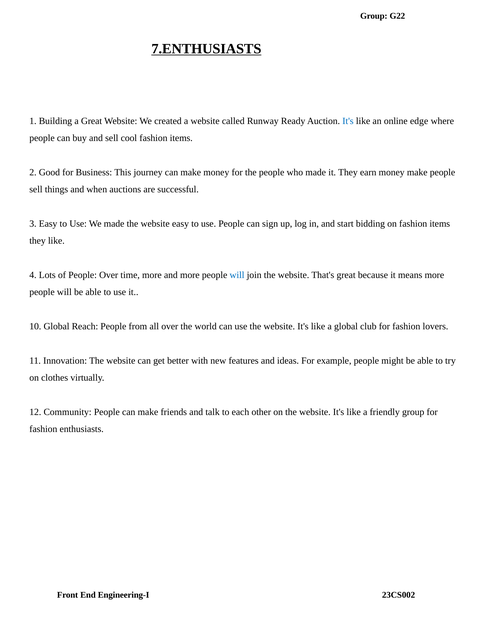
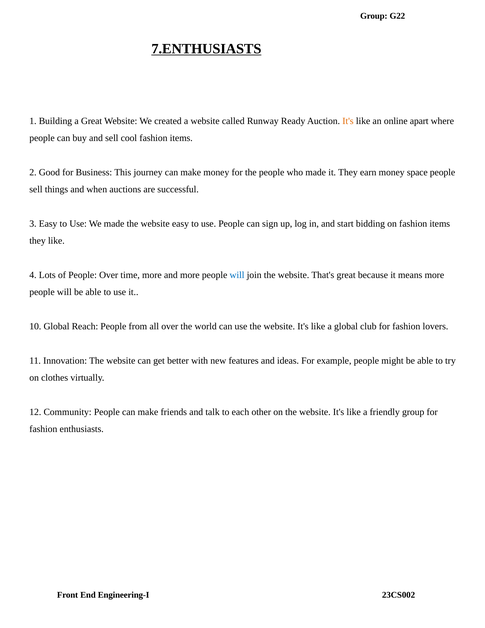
It's at (348, 121) colour: blue -> orange
edge: edge -> apart
money make: make -> space
